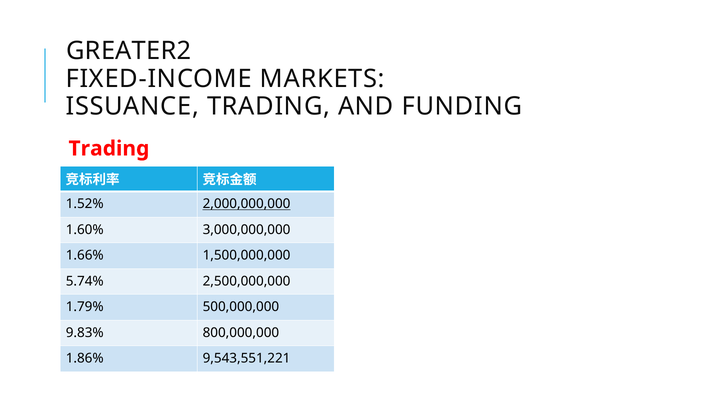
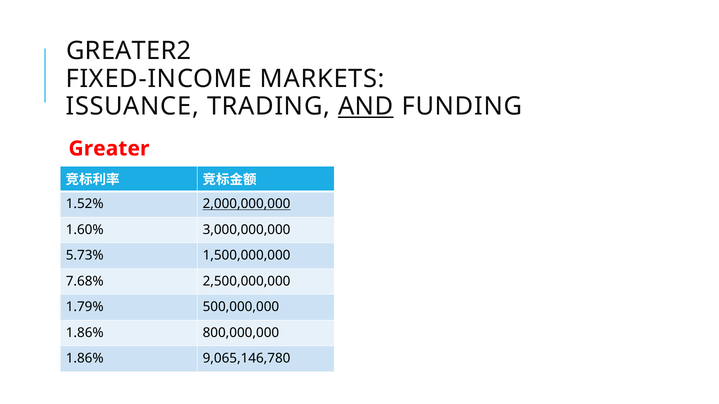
AND underline: none -> present
Trading at (109, 149): Trading -> Greater
1.66%: 1.66% -> 5.73%
5.74%: 5.74% -> 7.68%
9.83% at (85, 333): 9.83% -> 1.86%
9,543,551,221: 9,543,551,221 -> 9,065,146,780
